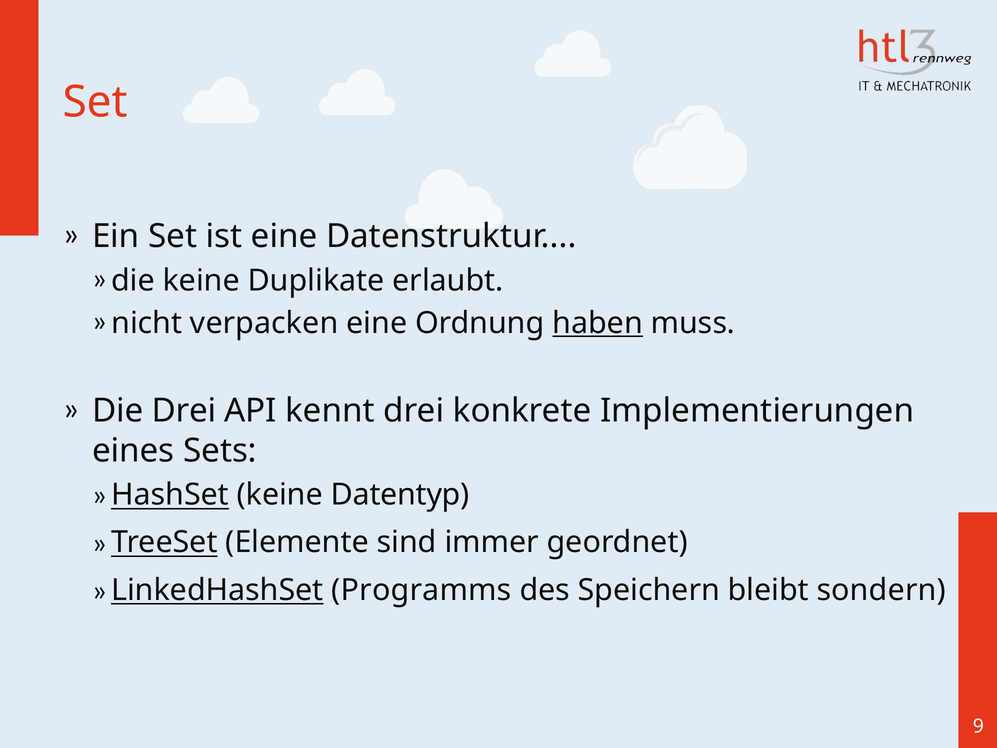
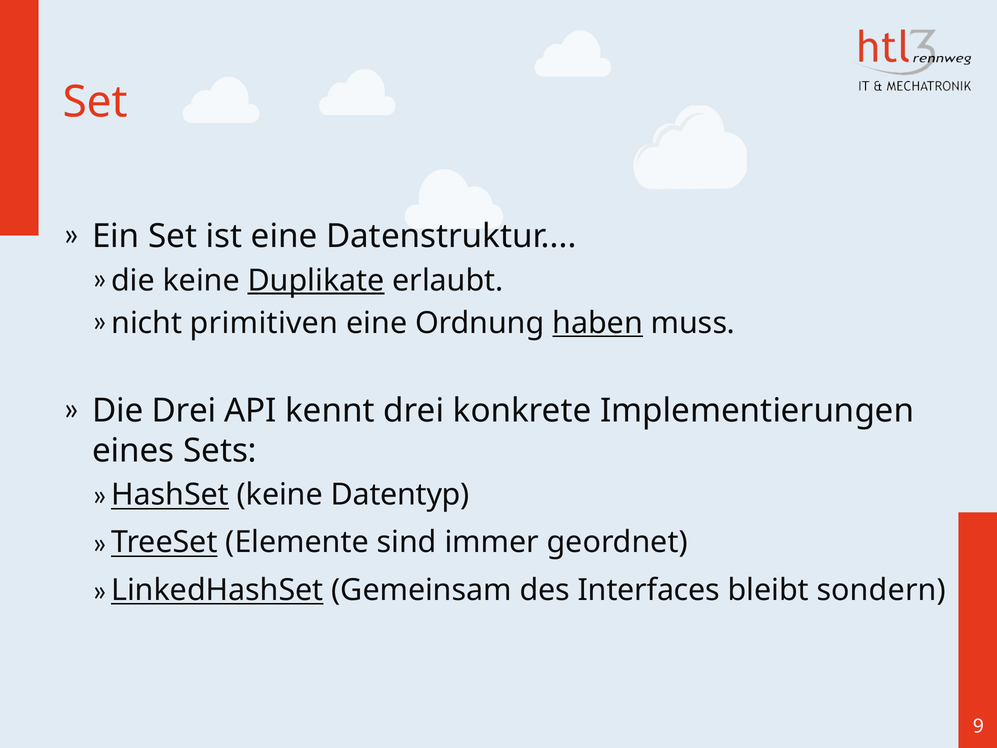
Duplikate underline: none -> present
verpacken: verpacken -> primitiven
Programms: Programms -> Gemeinsam
Speichern: Speichern -> Interfaces
